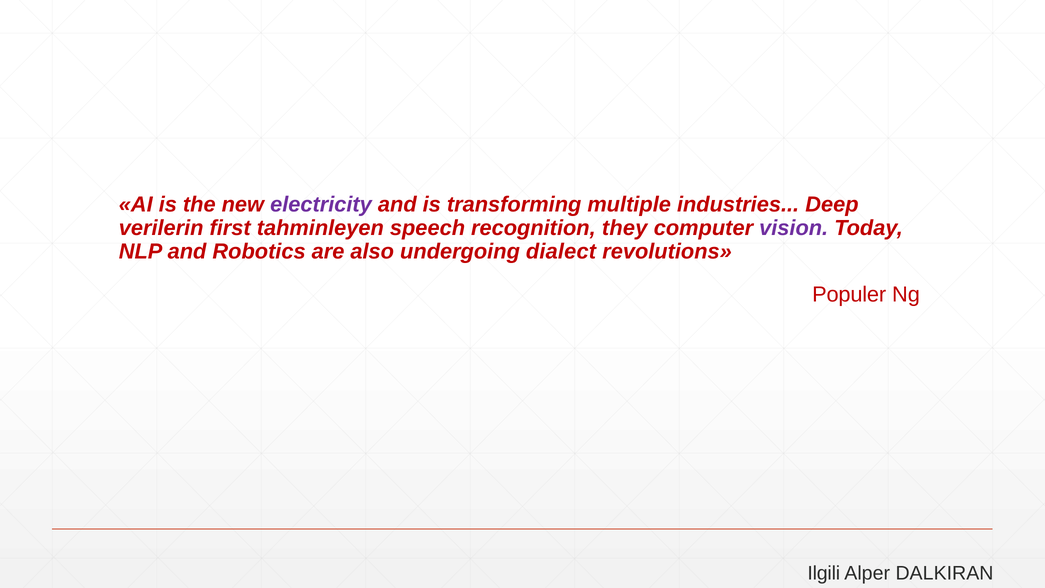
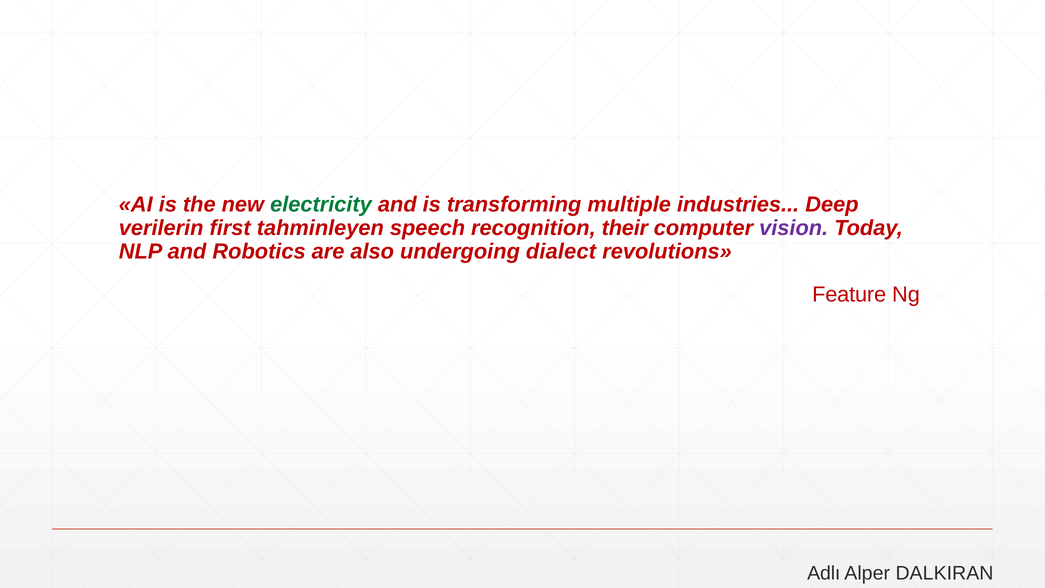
electricity colour: purple -> green
they: they -> their
Populer: Populer -> Feature
Ilgili: Ilgili -> Adlı
